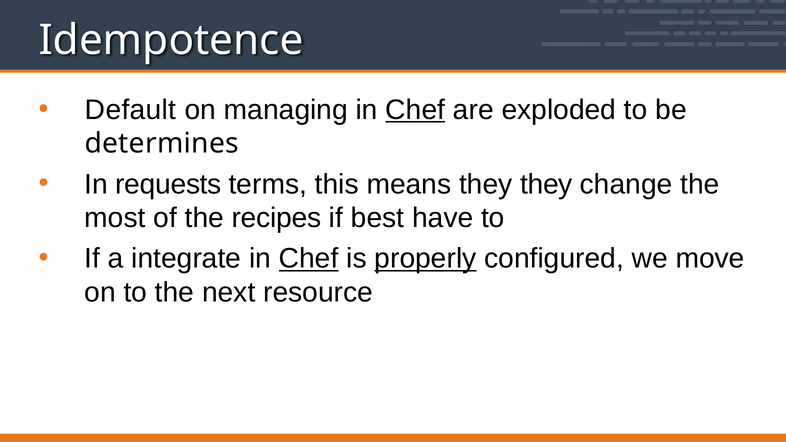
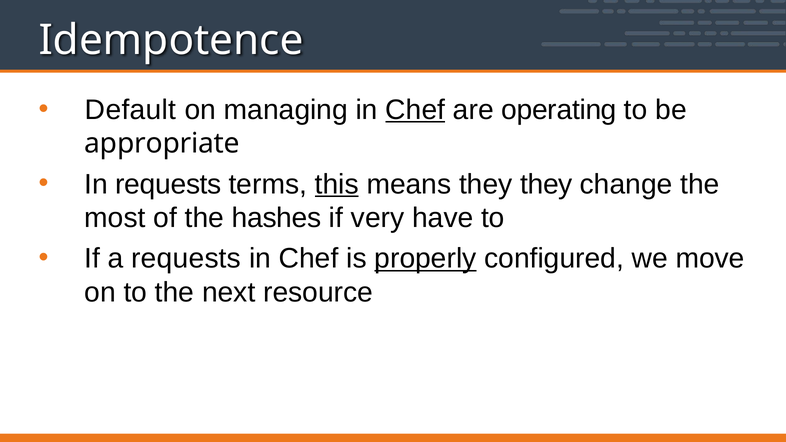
exploded: exploded -> operating
determines: determines -> appropriate
this underline: none -> present
recipes: recipes -> hashes
best: best -> very
a integrate: integrate -> requests
Chef at (309, 259) underline: present -> none
